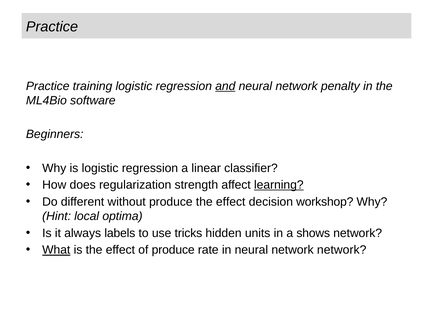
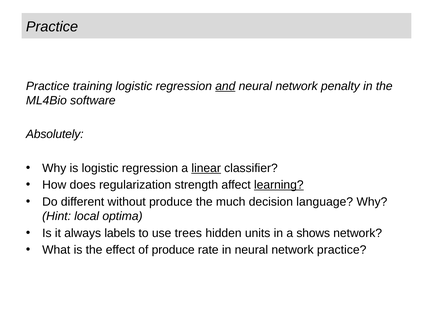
Beginners: Beginners -> Absolutely
linear underline: none -> present
produce the effect: effect -> much
workshop: workshop -> language
tricks: tricks -> trees
What underline: present -> none
network network: network -> practice
